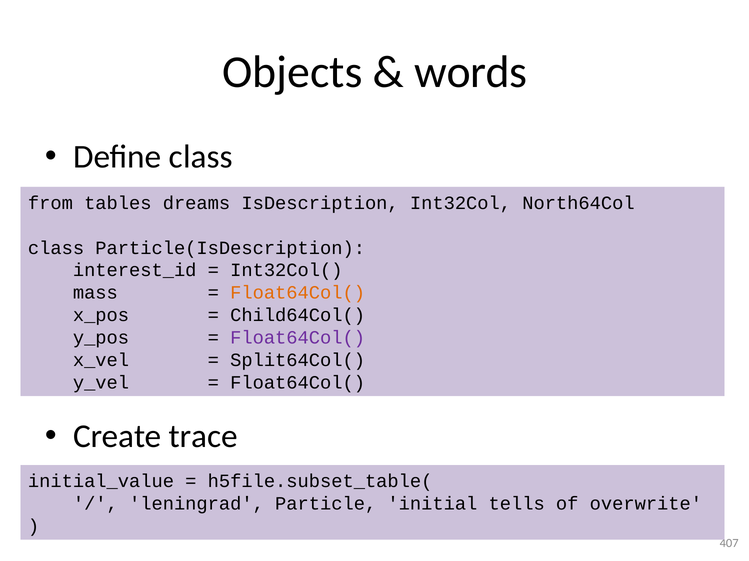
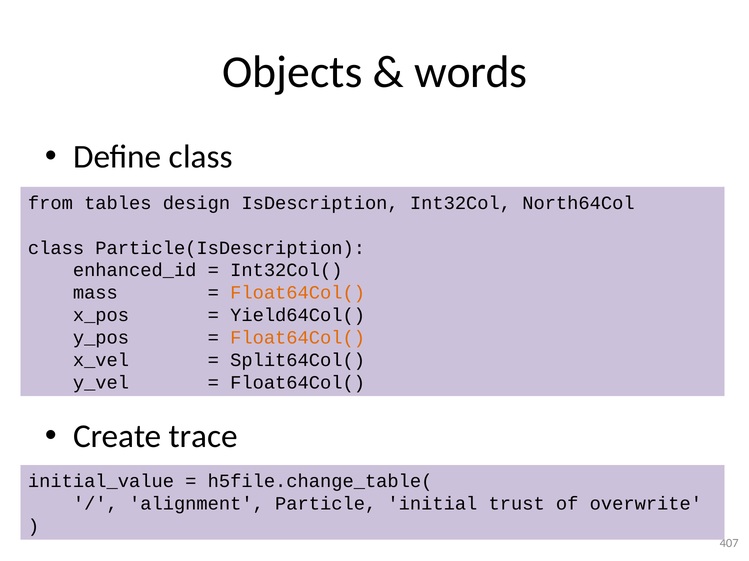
dreams: dreams -> design
interest_id: interest_id -> enhanced_id
Child64Col(: Child64Col( -> Yield64Col(
Float64Col( at (298, 338) colour: purple -> orange
h5file.subset_table(: h5file.subset_table( -> h5file.change_table(
leningrad: leningrad -> alignment
tells: tells -> trust
